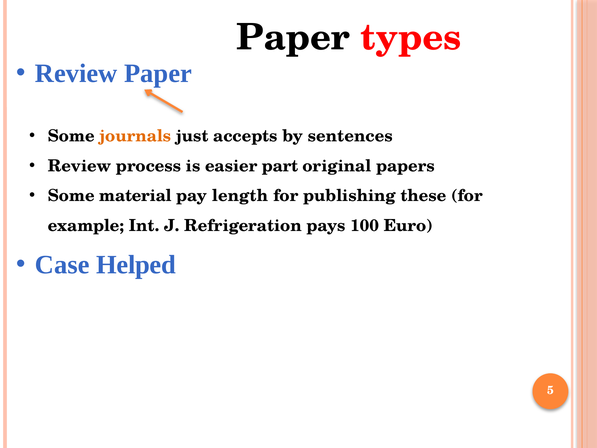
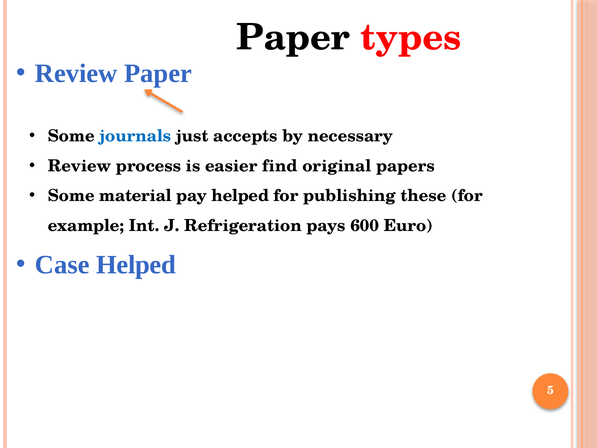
journals colour: orange -> blue
sentences: sentences -> necessary
part: part -> find
pay length: length -> helped
100: 100 -> 600
